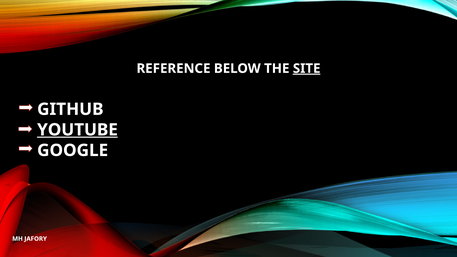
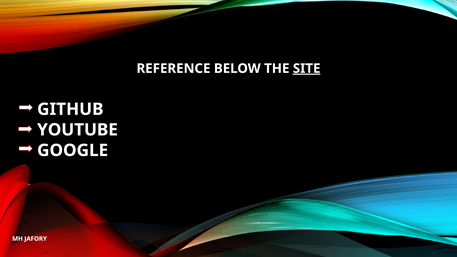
YOUTUBE underline: present -> none
